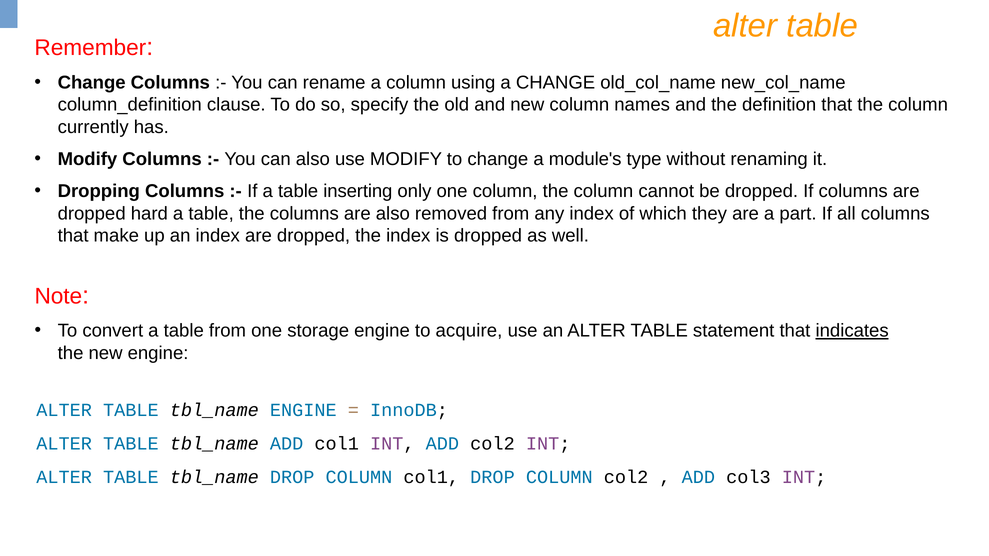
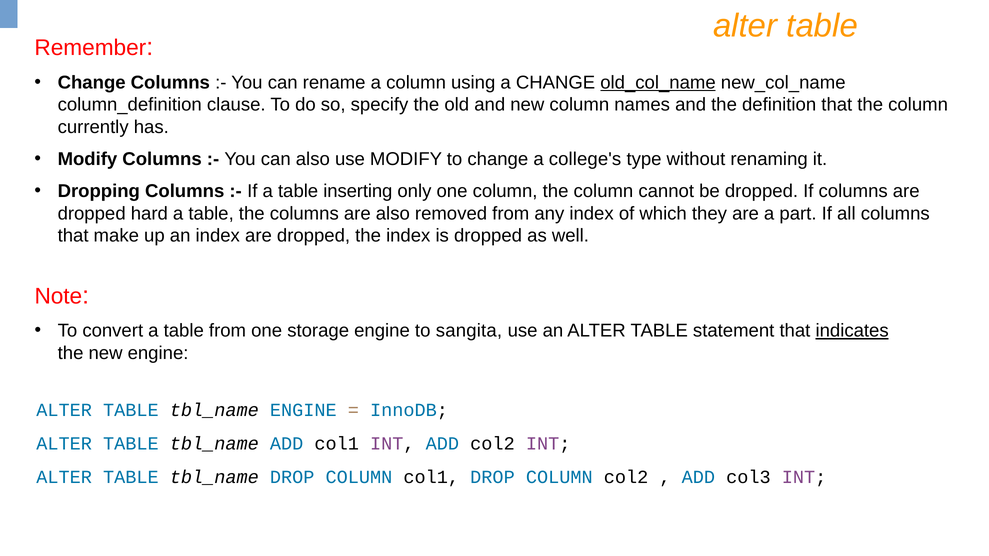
old_col_name underline: none -> present
module's: module's -> college's
acquire: acquire -> sangita
